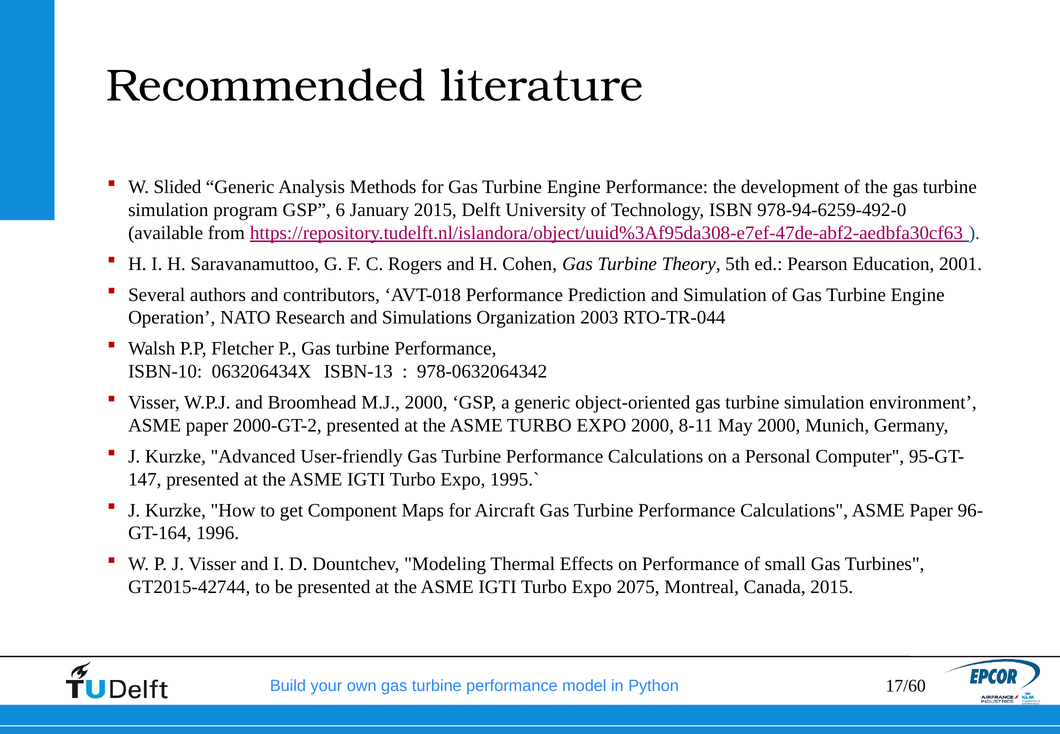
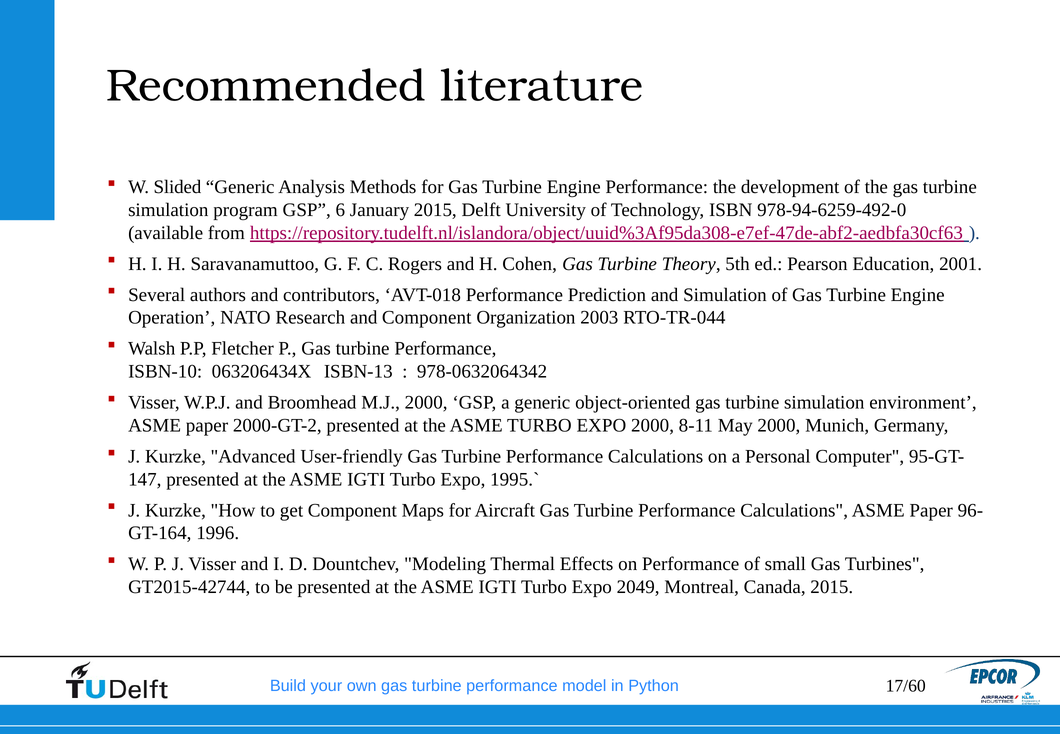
and Simulations: Simulations -> Component
2075: 2075 -> 2049
